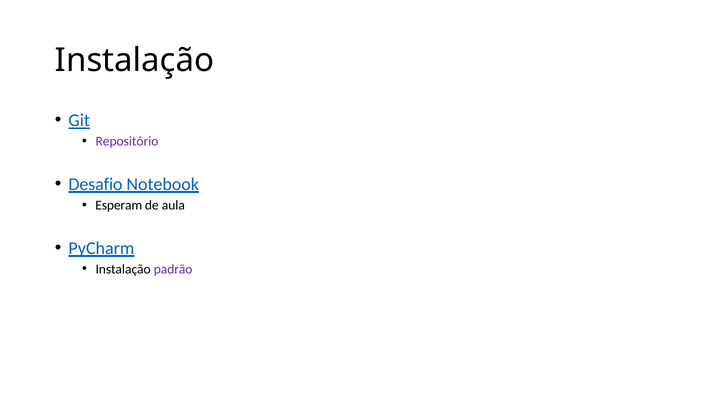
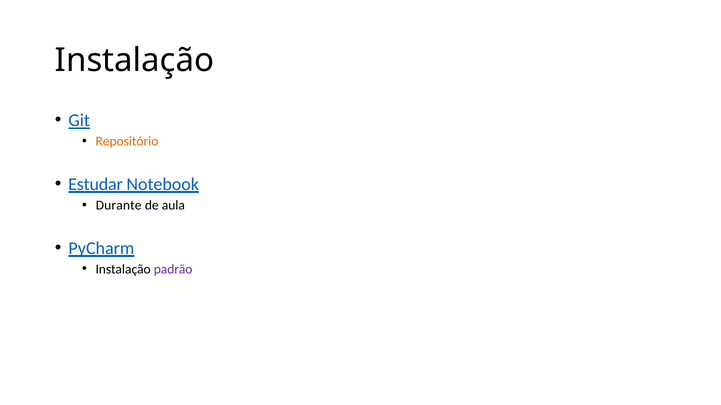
Repositório colour: purple -> orange
Desafio: Desafio -> Estudar
Esperam: Esperam -> Durante
